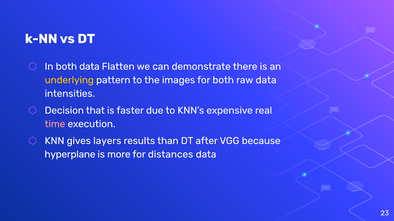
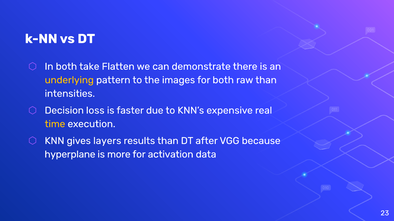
both data: data -> take
raw data: data -> than
that: that -> loss
time colour: pink -> yellow
distances: distances -> activation
